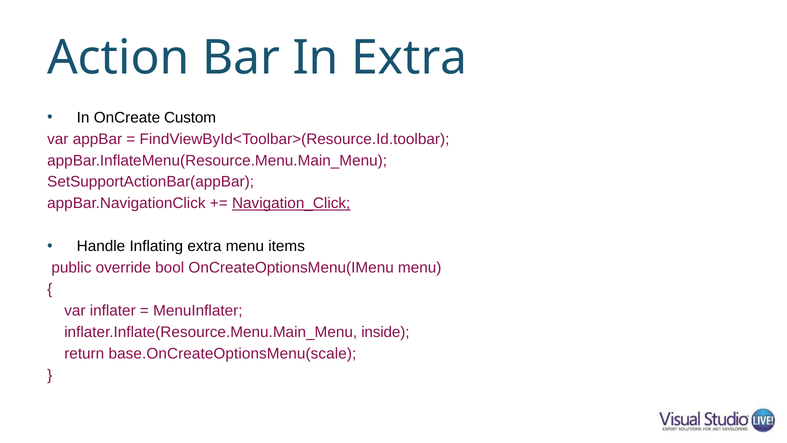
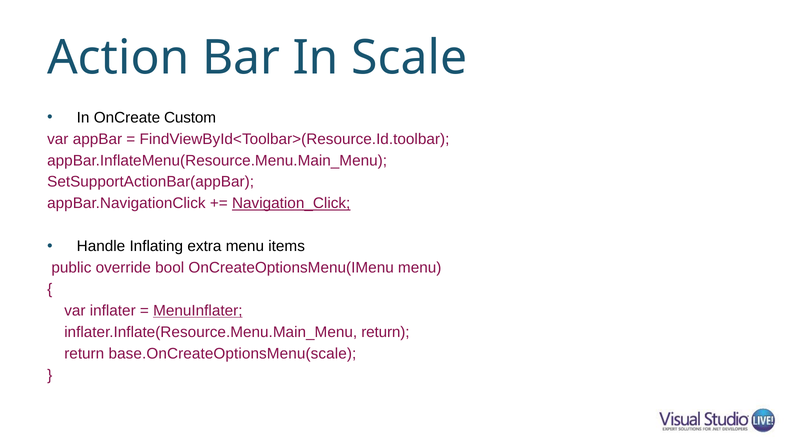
In Extra: Extra -> Scale
MenuInflater underline: none -> present
inflater.Inflate(Resource.Menu.Main_Menu inside: inside -> return
